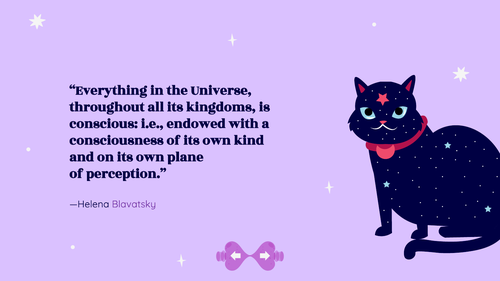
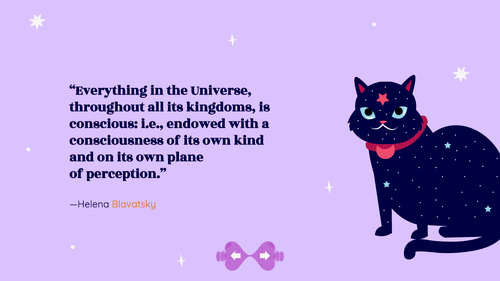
Blavatsky colour: purple -> orange
